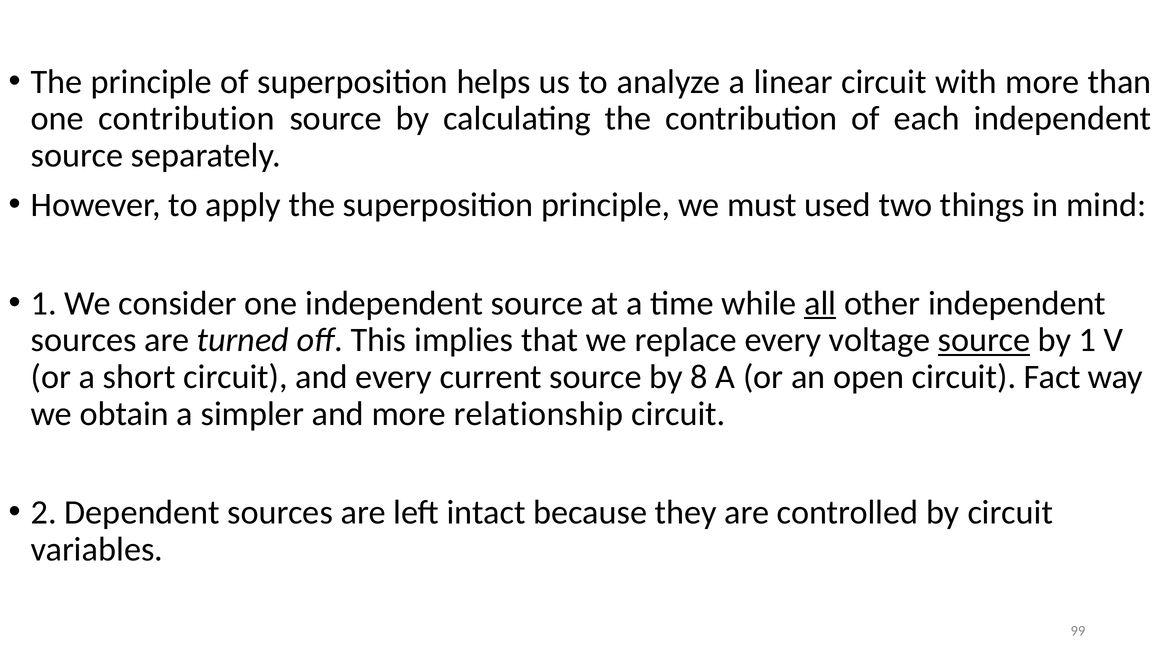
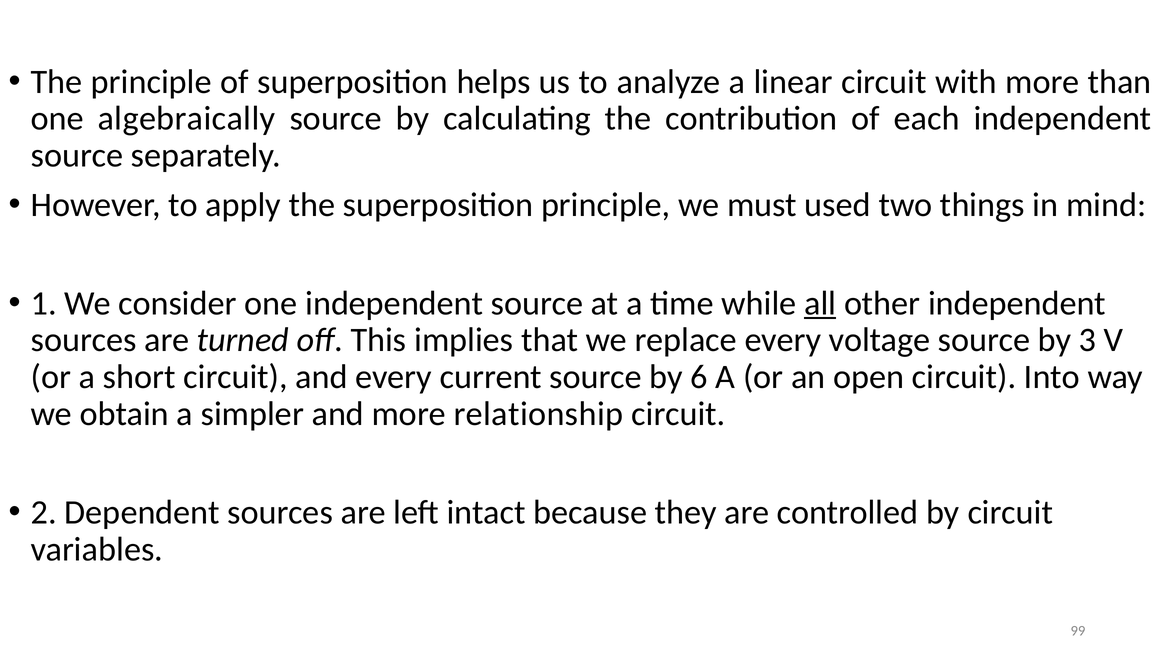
one contribution: contribution -> algebraically
source at (984, 340) underline: present -> none
by 1: 1 -> 3
8: 8 -> 6
Fact: Fact -> Into
